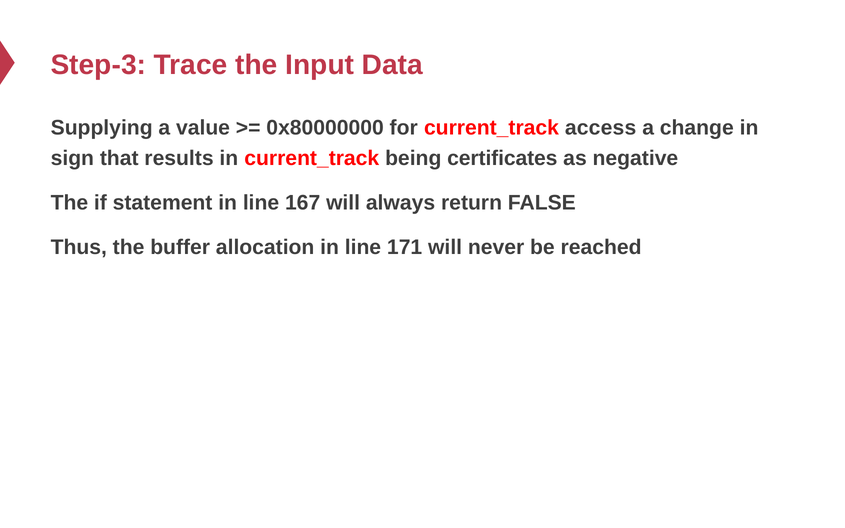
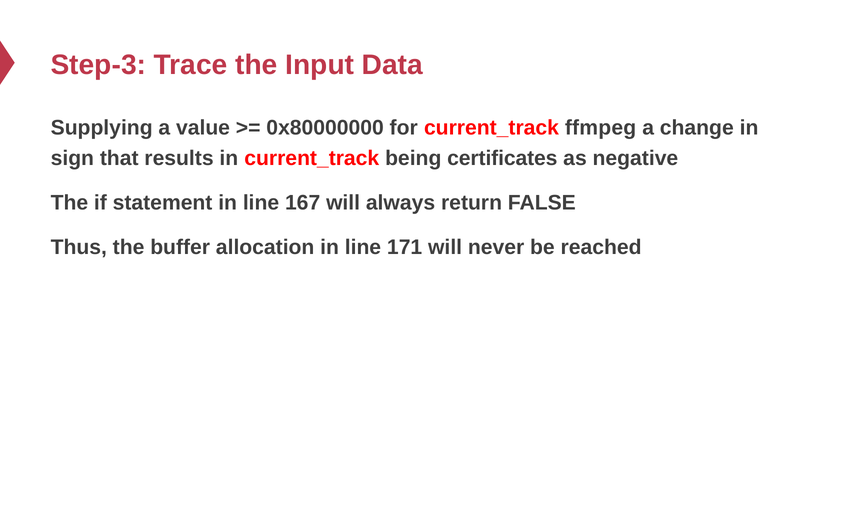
access: access -> ffmpeg
